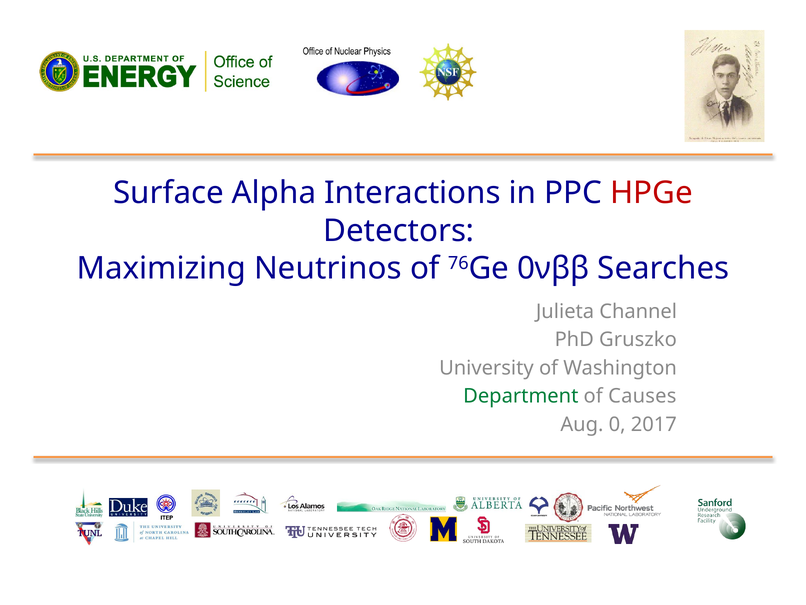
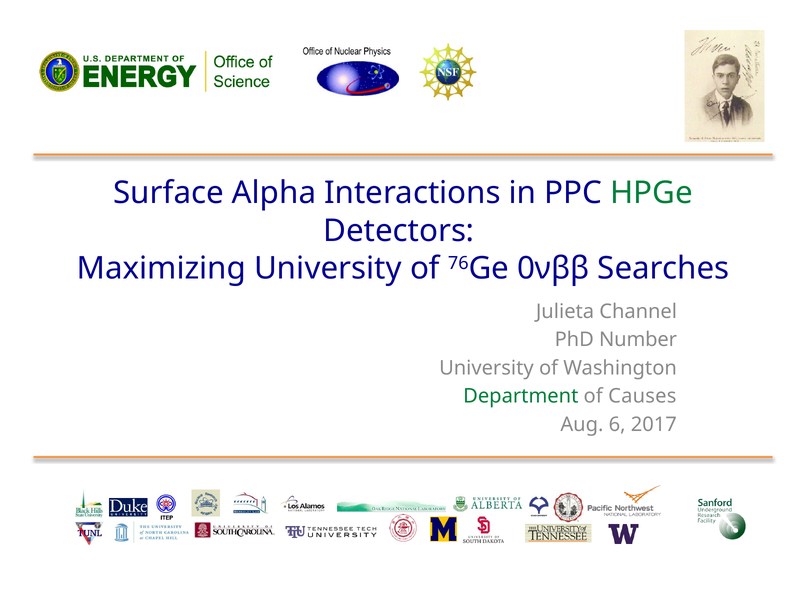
HPGe colour: red -> green
Maximizing Neutrinos: Neutrinos -> University
Gruszko: Gruszko -> Number
0: 0 -> 6
